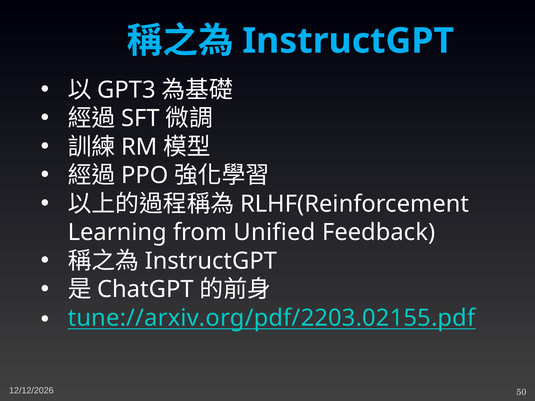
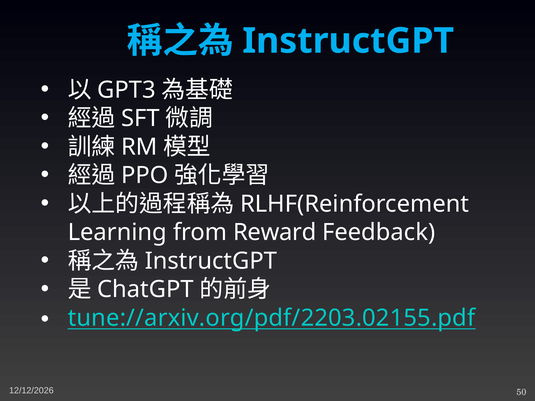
Unified: Unified -> Reward
